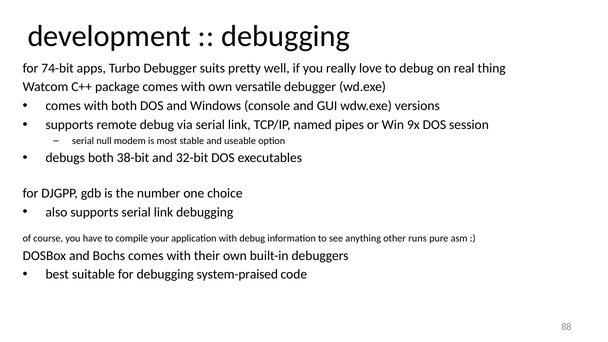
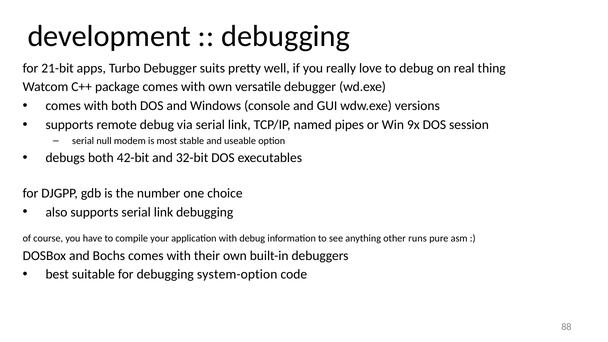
74-bit: 74-bit -> 21-bit
38-bit: 38-bit -> 42-bit
system-praised: system-praised -> system-option
